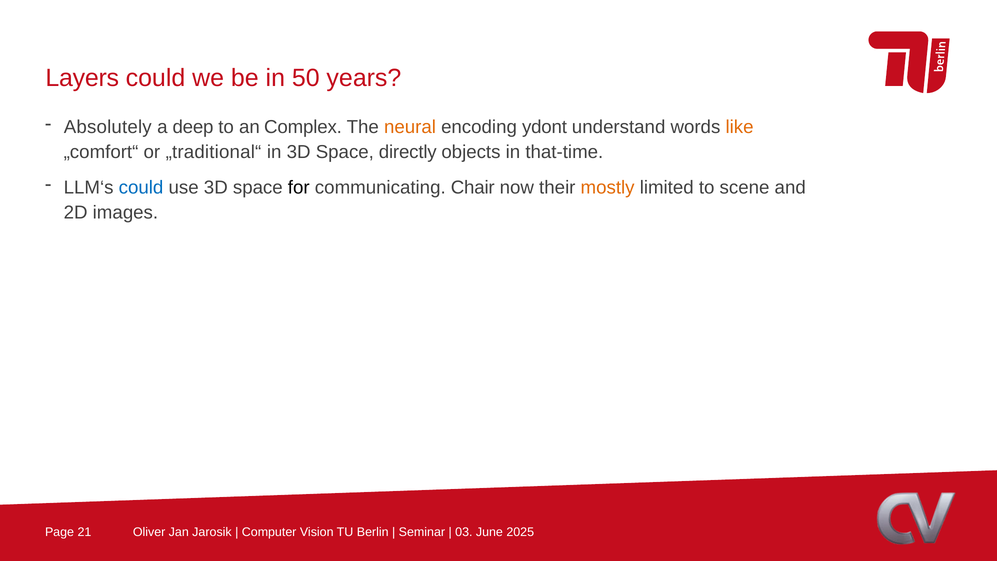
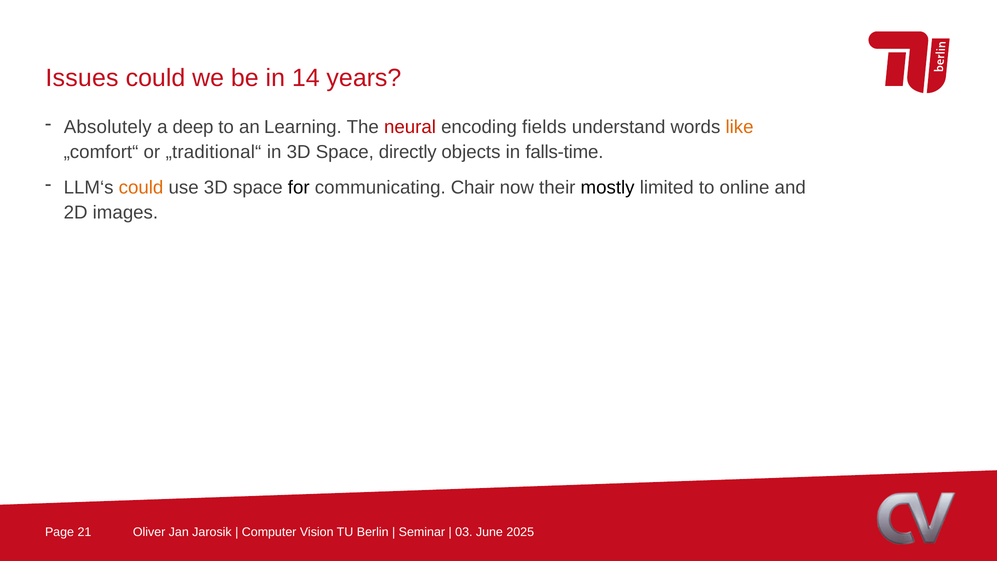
Layers: Layers -> Issues
50: 50 -> 14
Complex: Complex -> Learning
neural colour: orange -> red
ydont: ydont -> fields
that-time: that-time -> falls-time
could at (141, 187) colour: blue -> orange
mostly colour: orange -> black
scene: scene -> online
